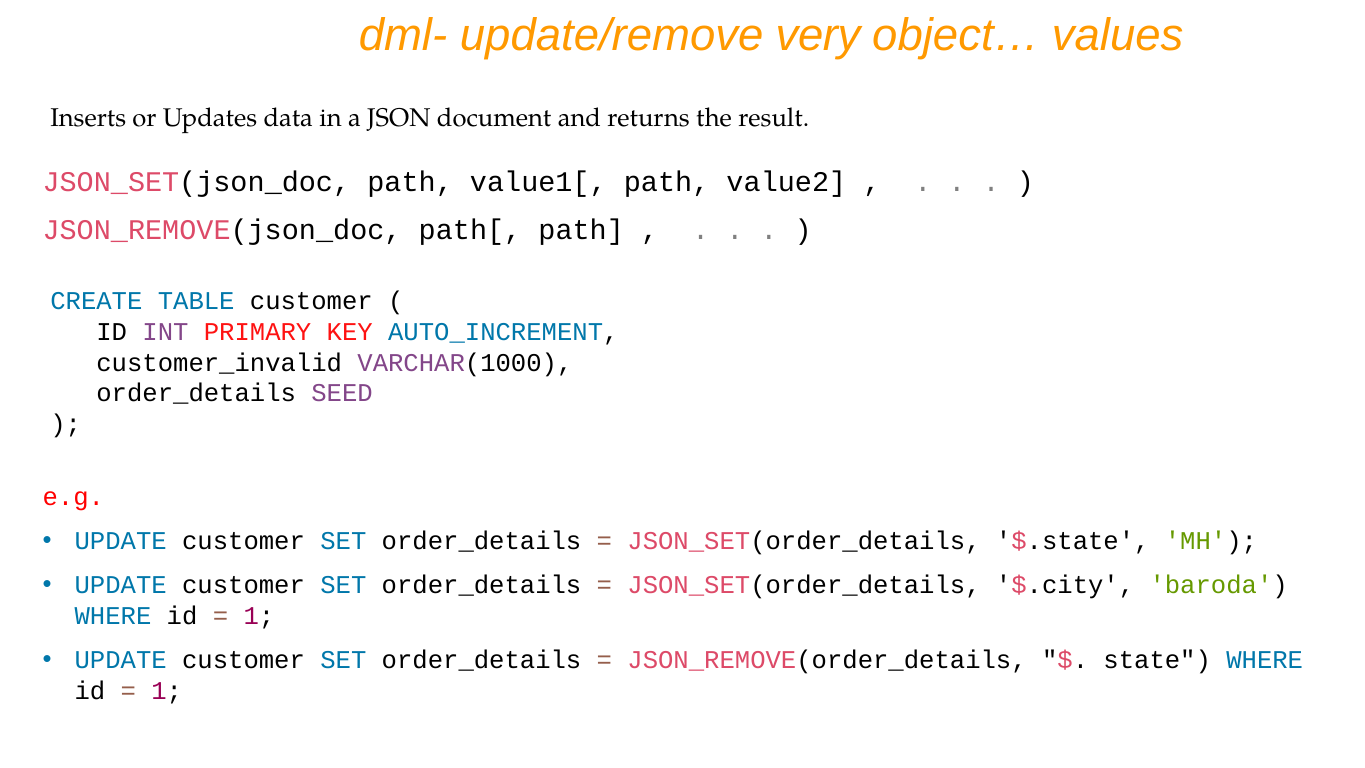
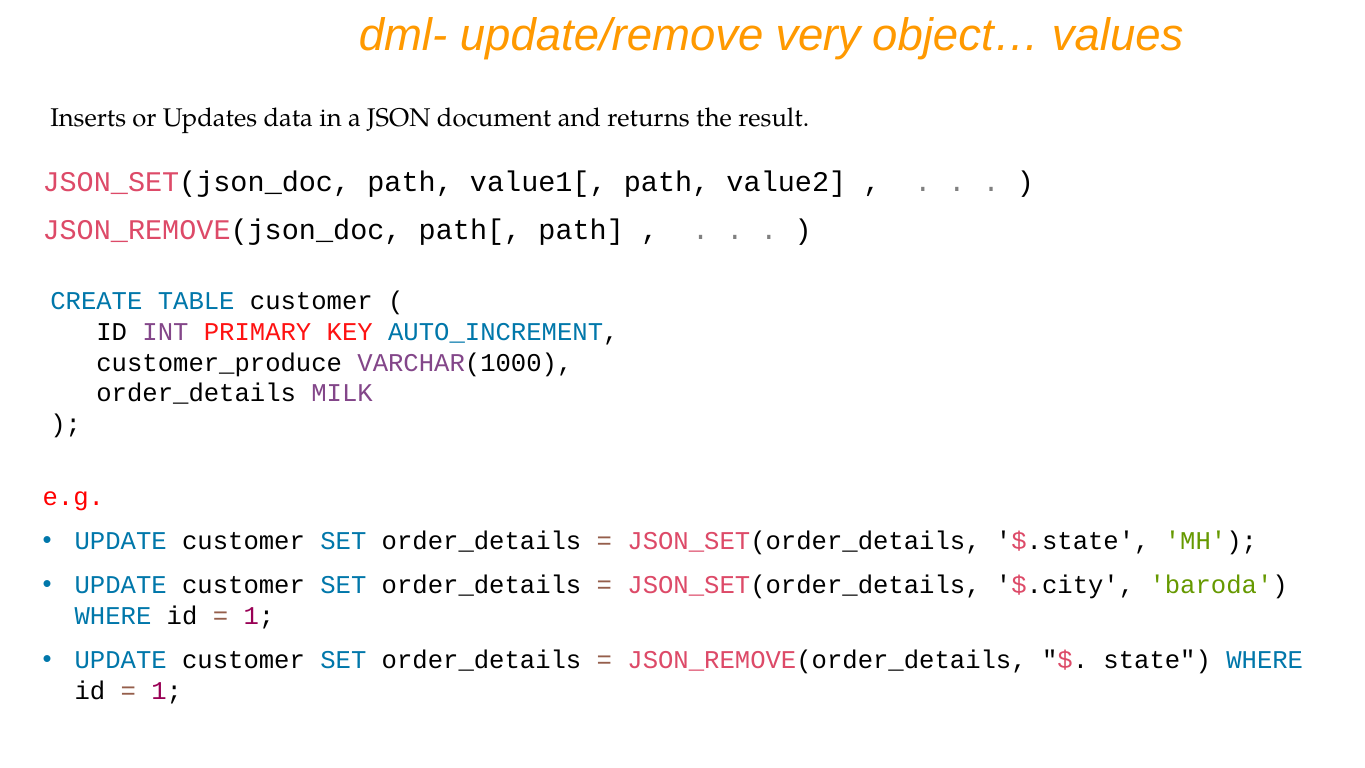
customer_invalid: customer_invalid -> customer_produce
SEED: SEED -> MILK
